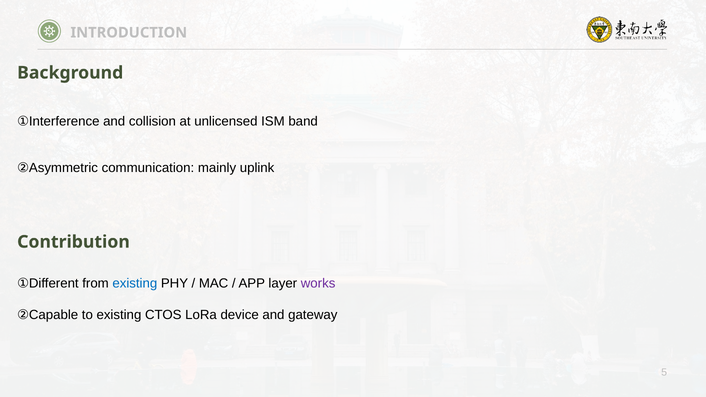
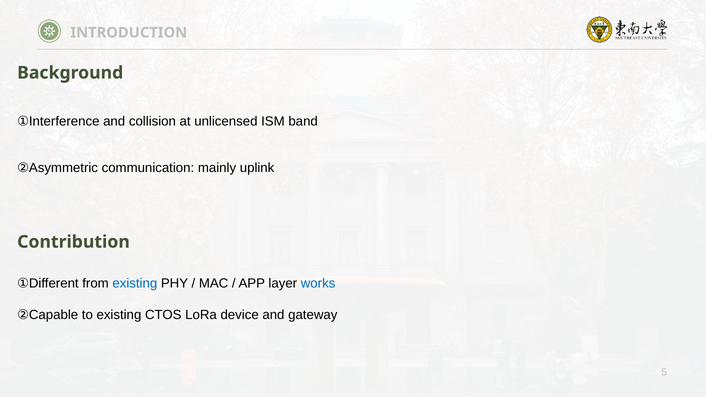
works colour: purple -> blue
